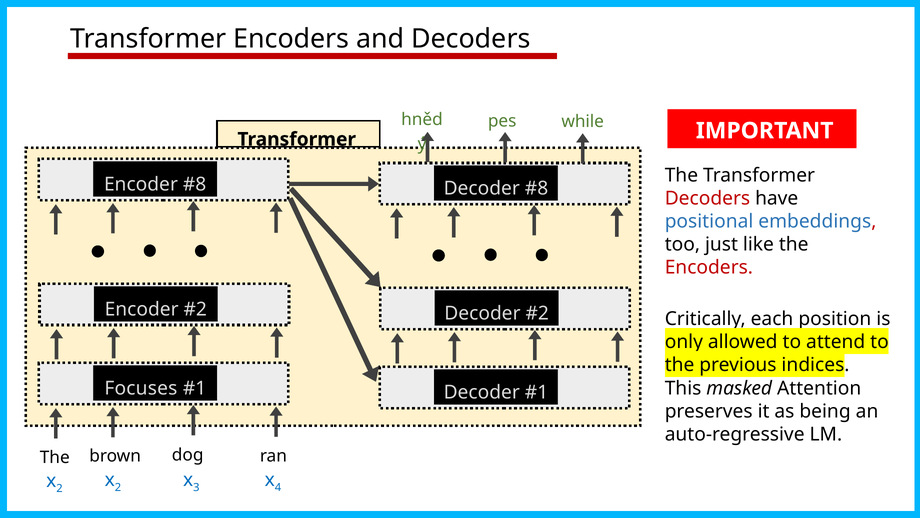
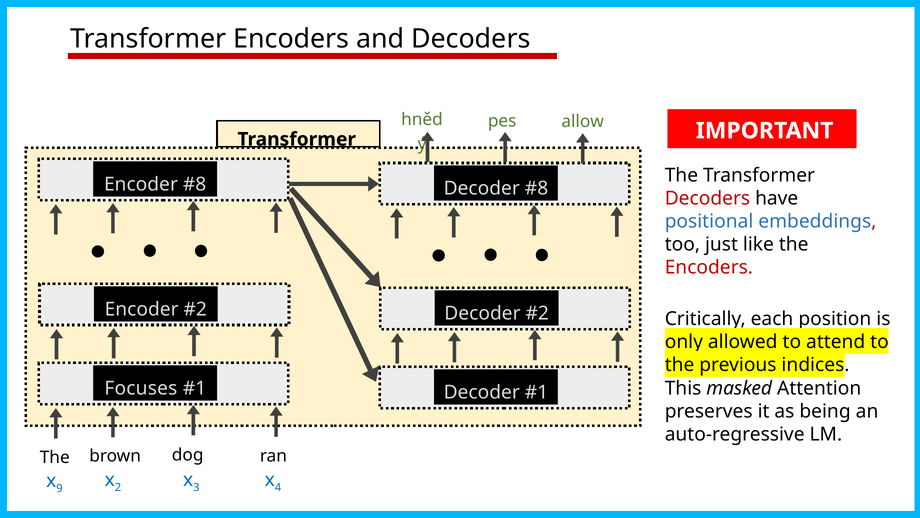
while: while -> allow
2 at (59, 488): 2 -> 9
